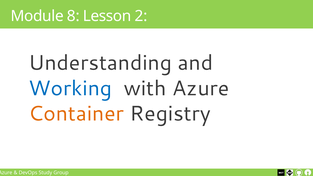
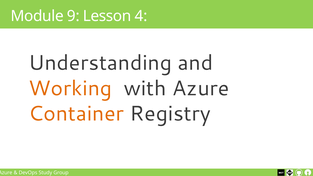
8: 8 -> 9
2: 2 -> 4
Working colour: blue -> orange
